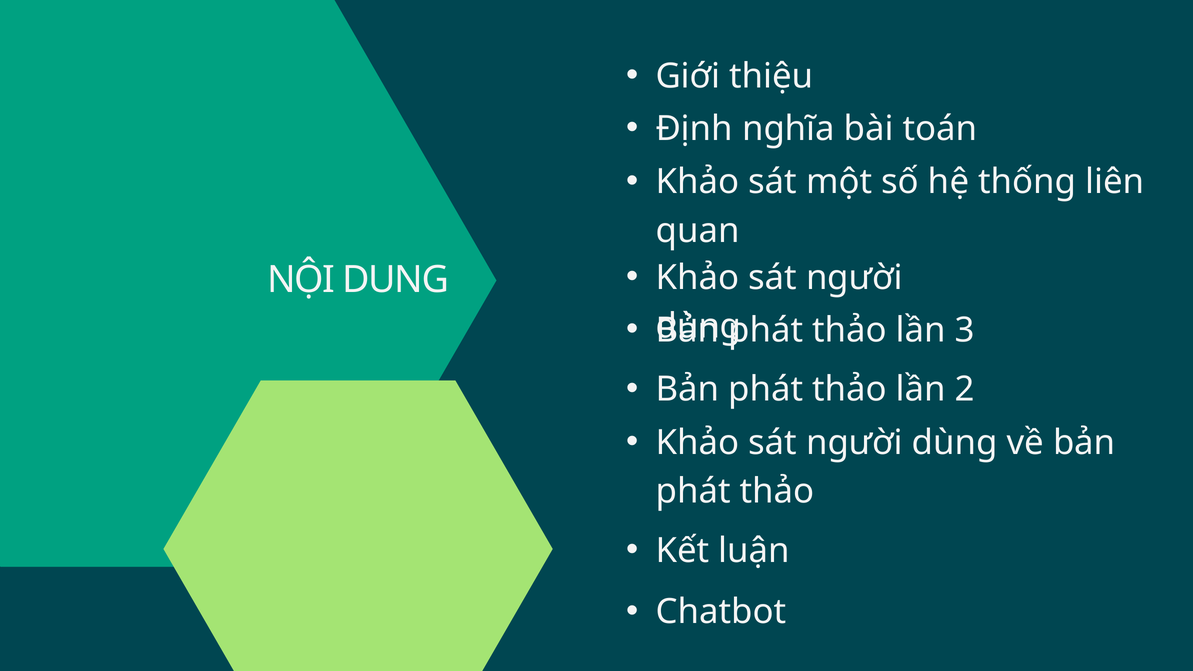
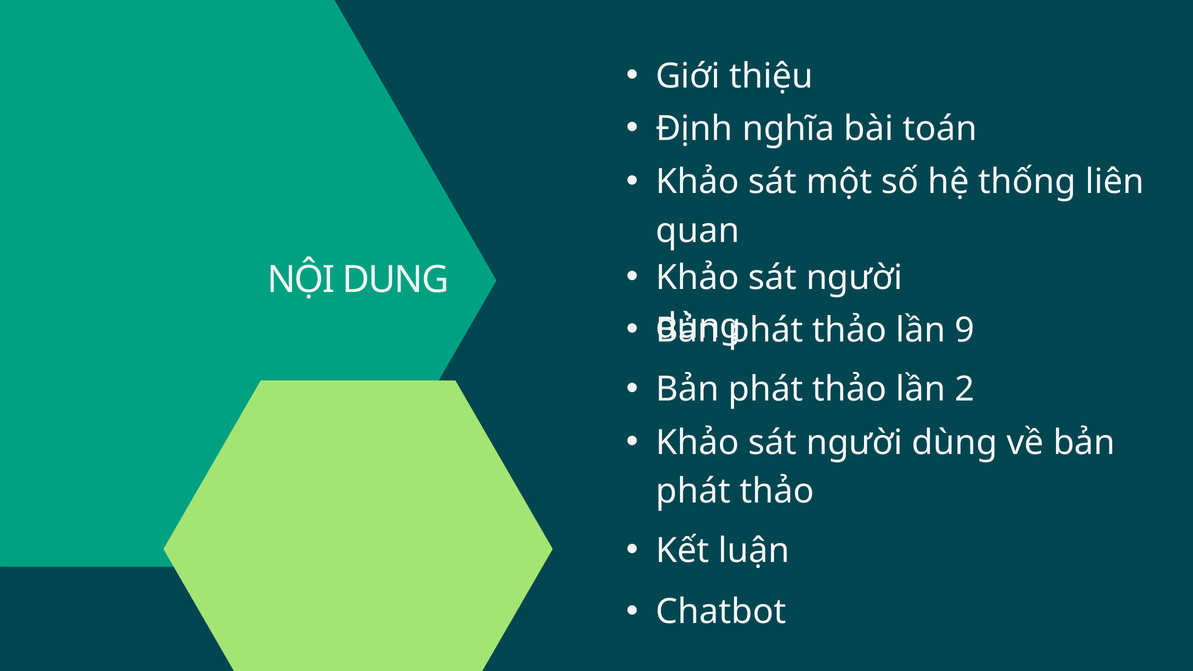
3: 3 -> 9
